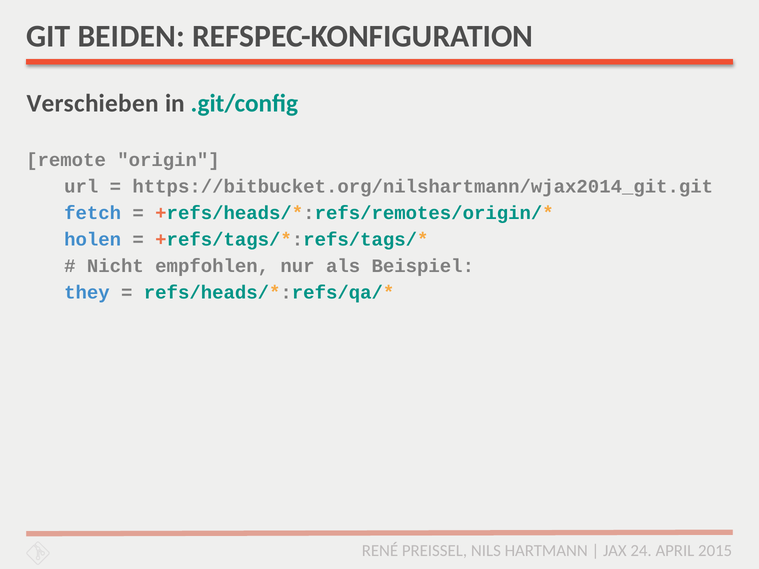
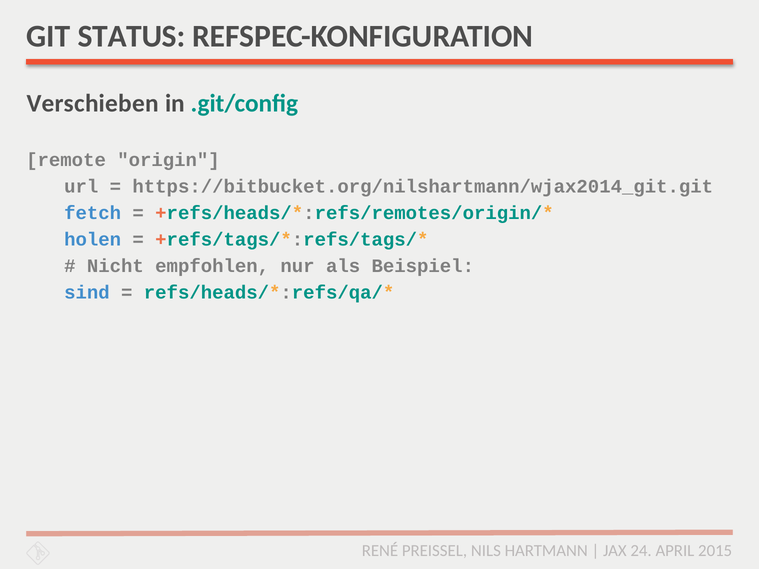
BEIDEN: BEIDEN -> STATUS
they: they -> sind
